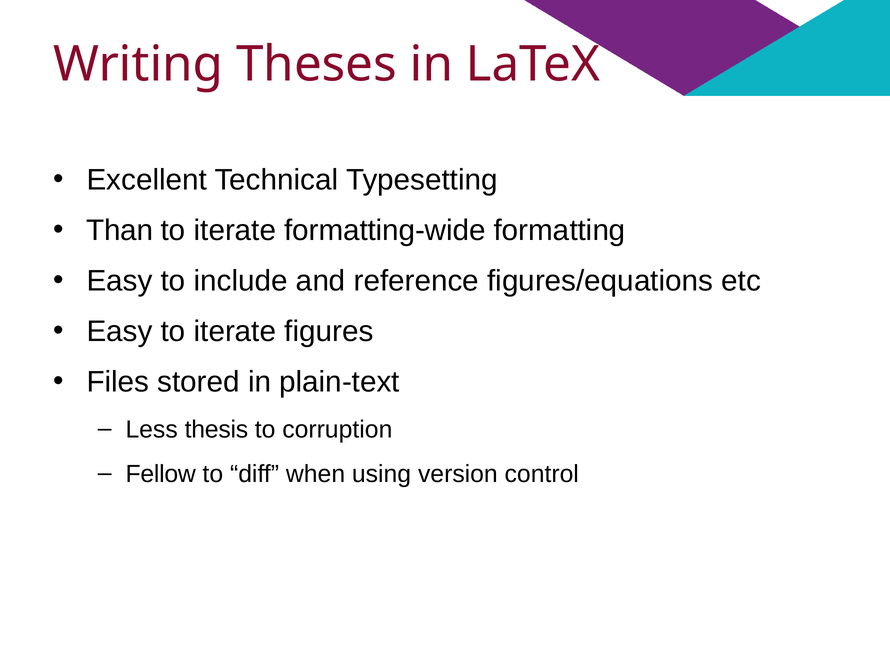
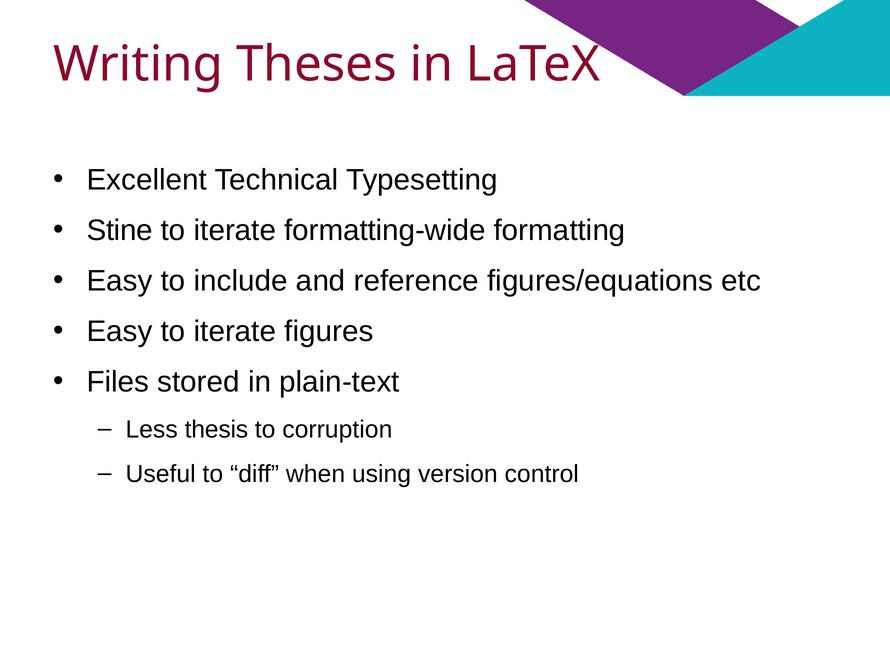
Than: Than -> Stine
Fellow: Fellow -> Useful
